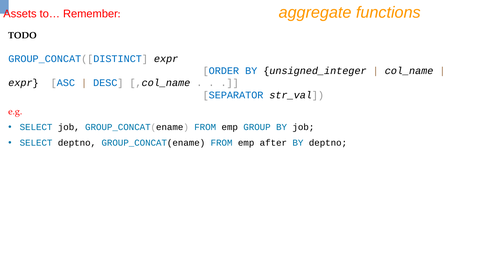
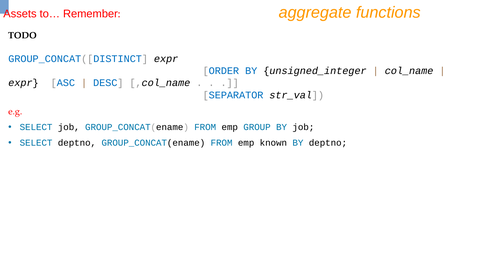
after: after -> known
